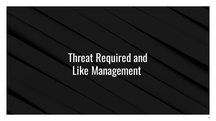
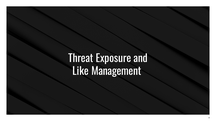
Required: Required -> Exposure
